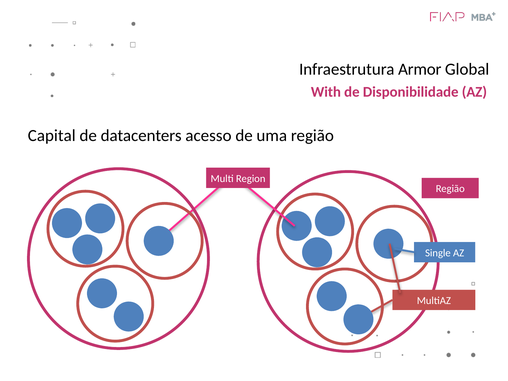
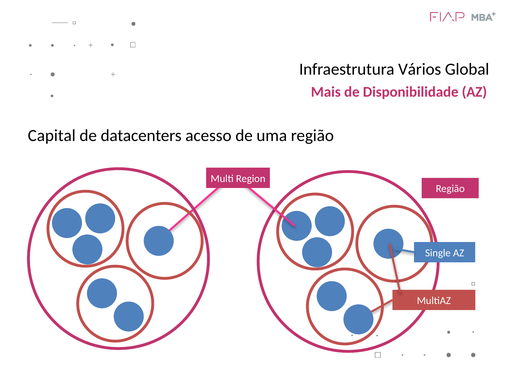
Armor: Armor -> Vários
With: With -> Mais
